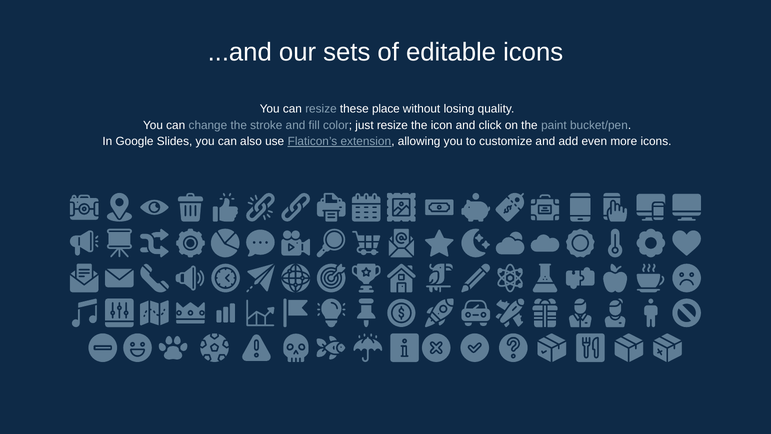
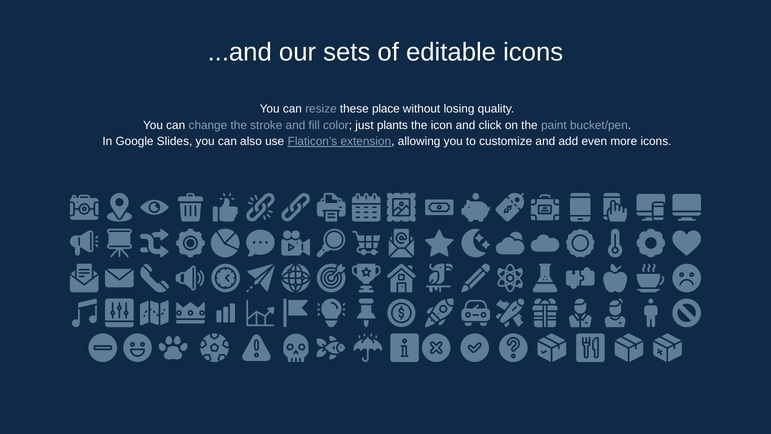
just resize: resize -> plants
